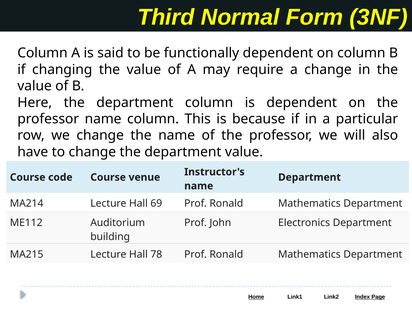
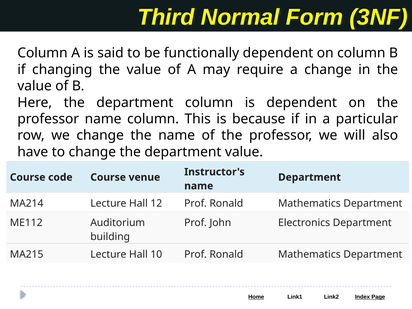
69: 69 -> 12
78: 78 -> 10
